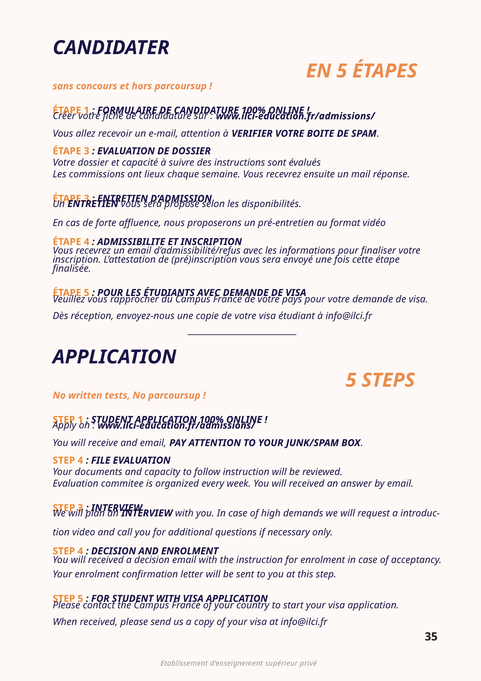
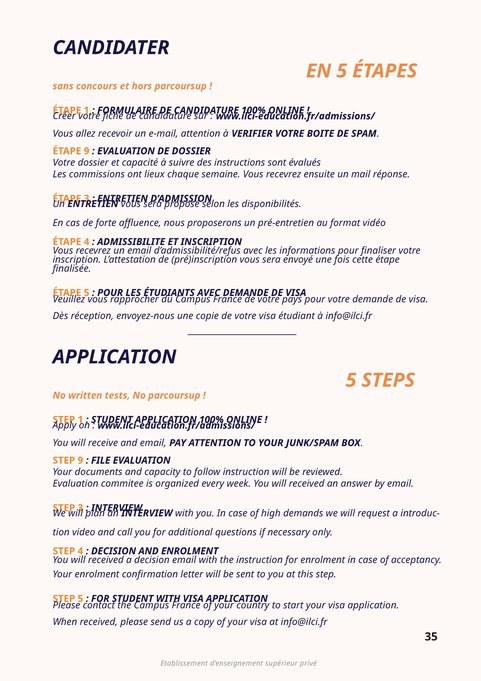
3 at (87, 151): 3 -> 9
4 at (80, 460): 4 -> 9
